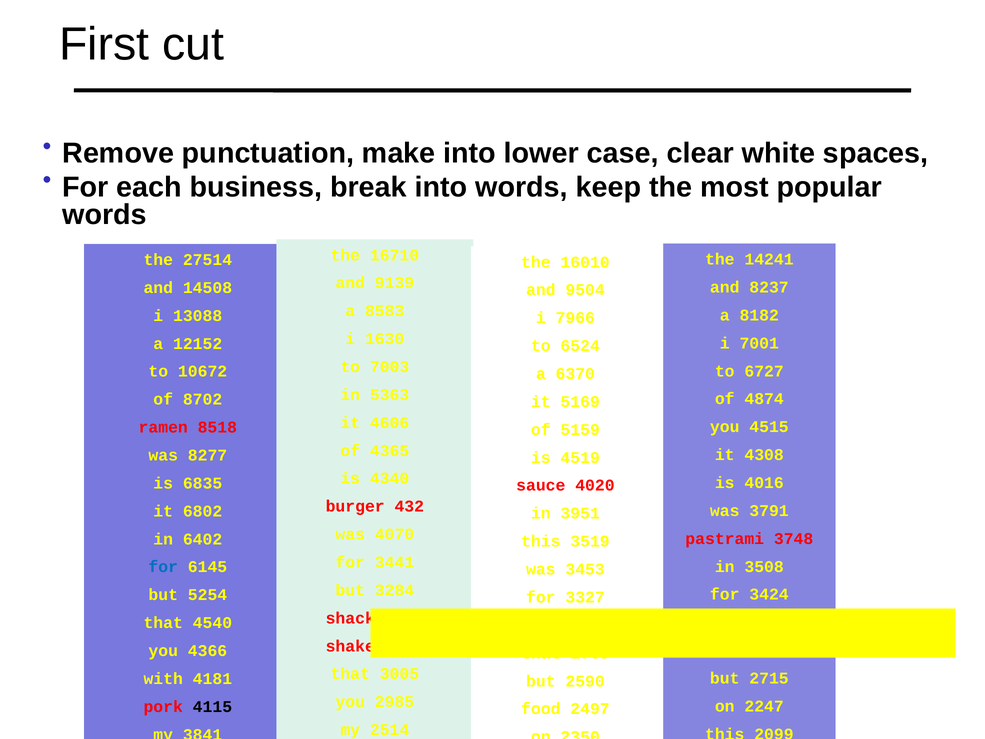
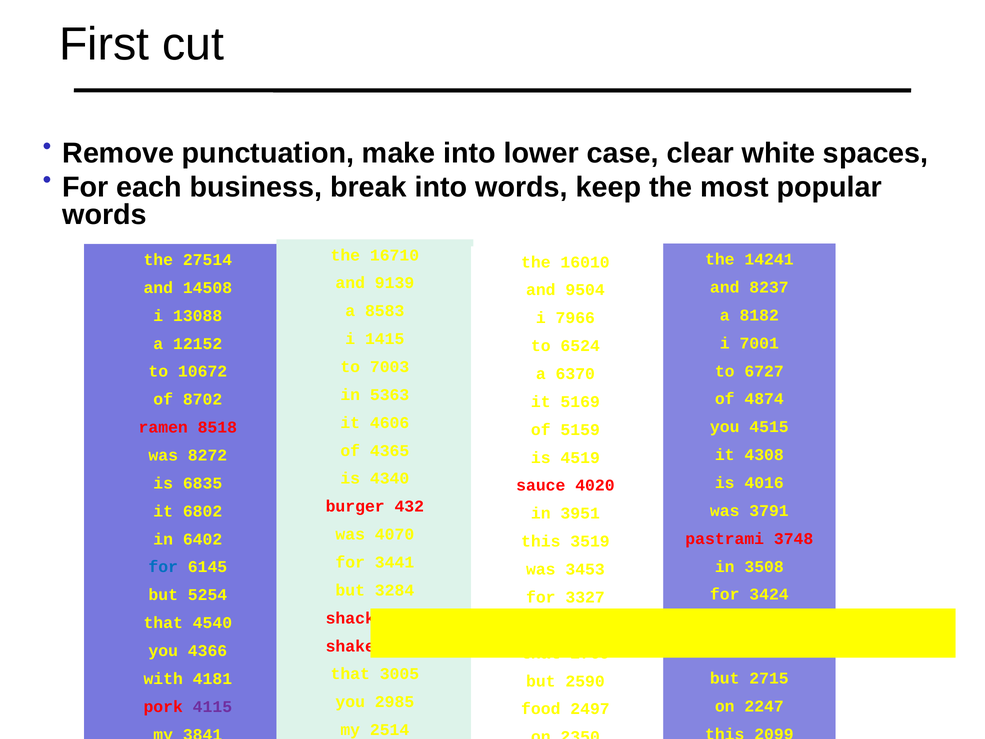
1630: 1630 -> 1415
8277: 8277 -> 8272
4115 colour: black -> purple
